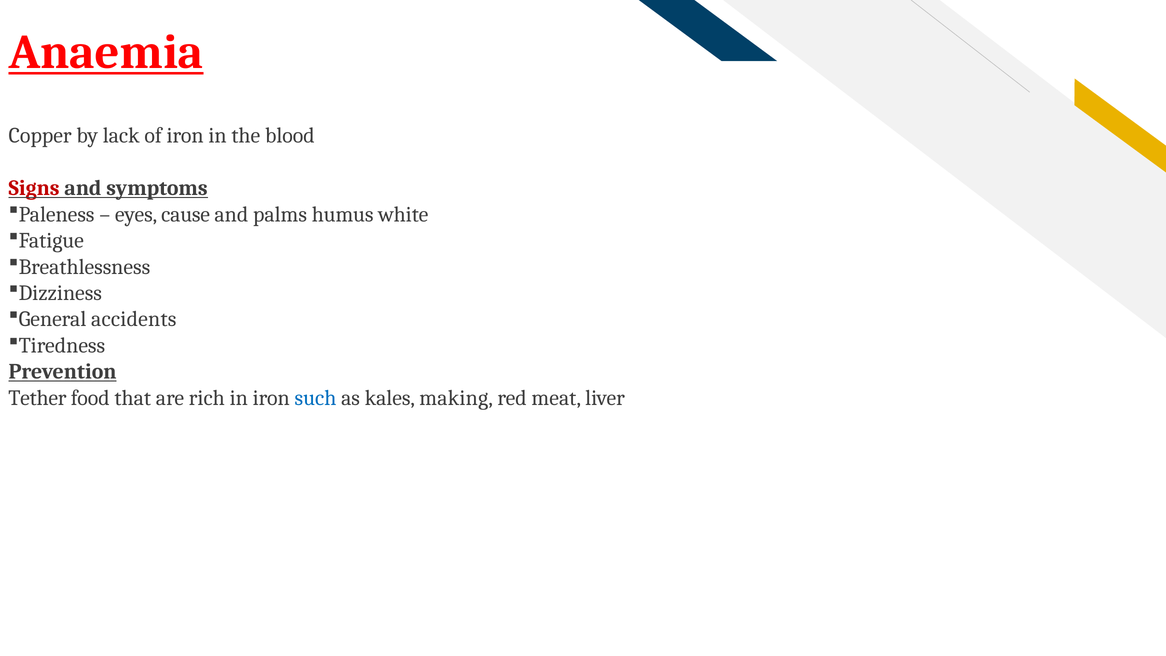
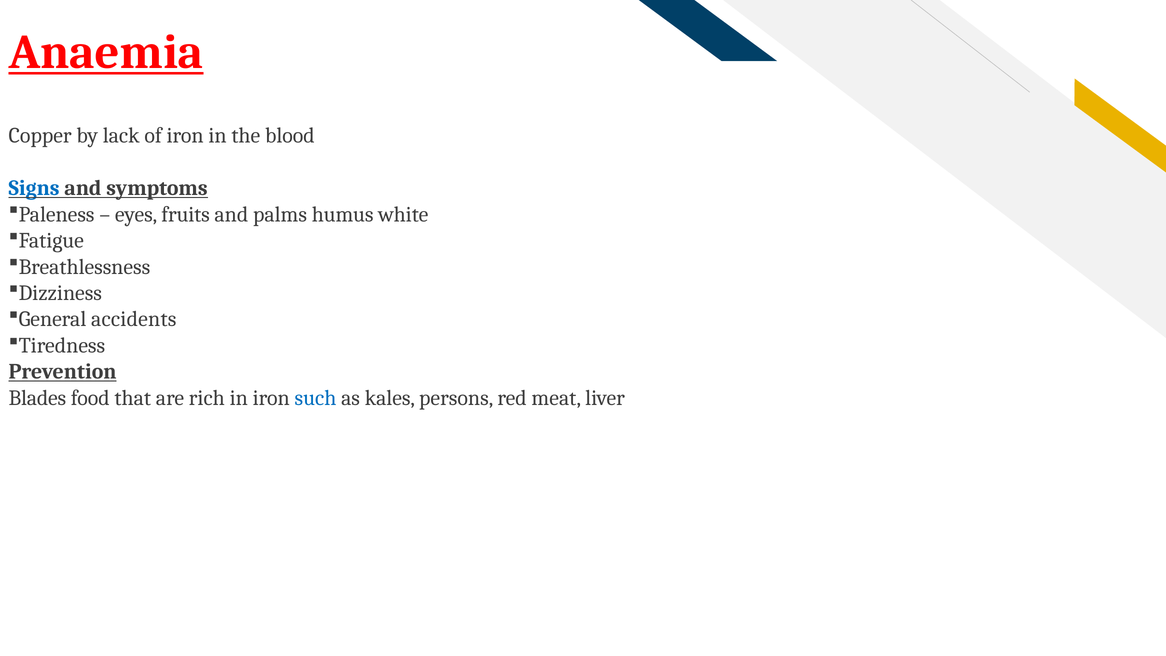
Signs colour: red -> blue
cause: cause -> fruits
Tether: Tether -> Blades
making: making -> persons
